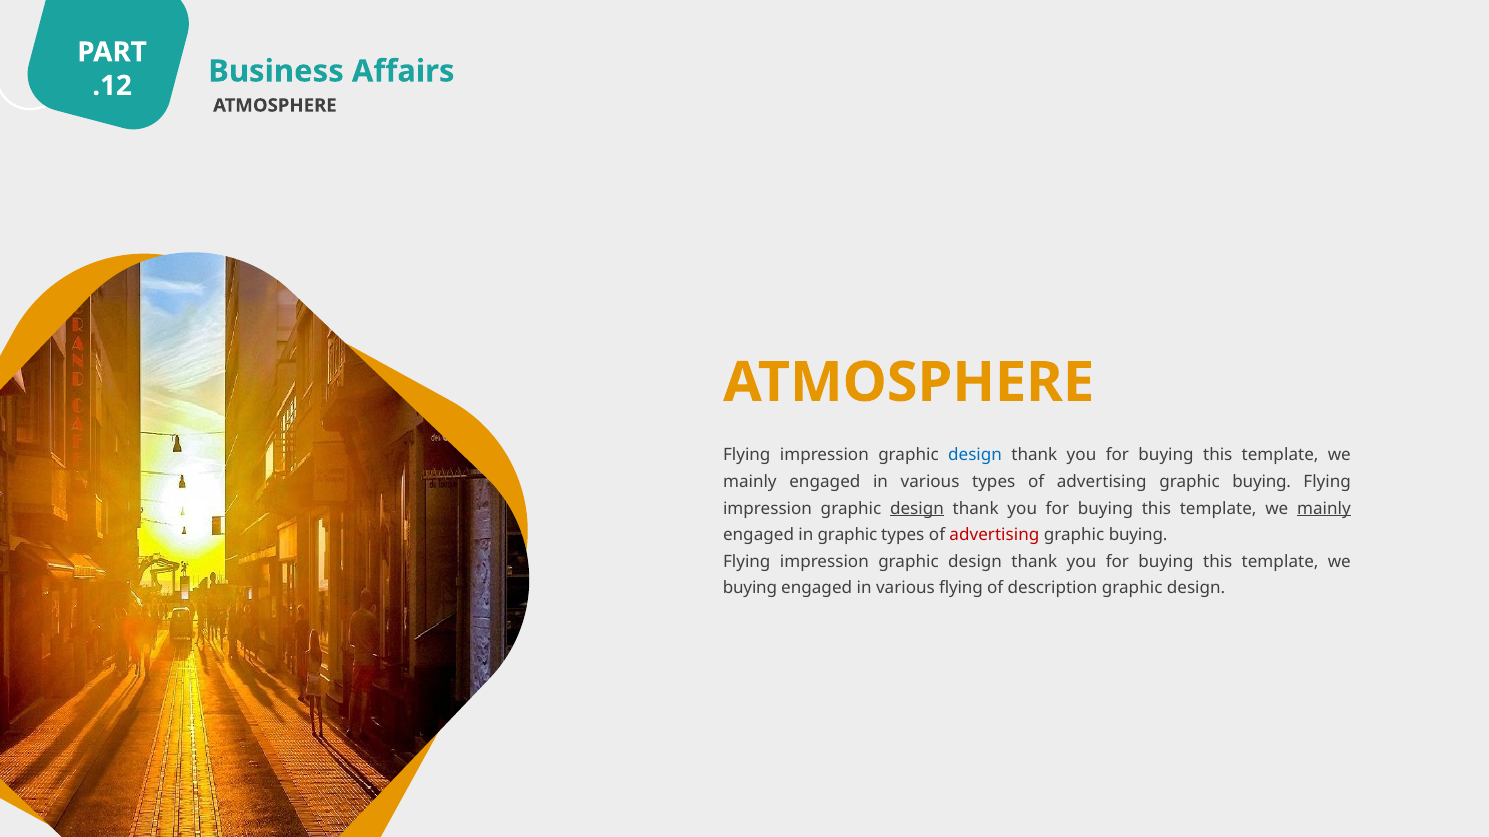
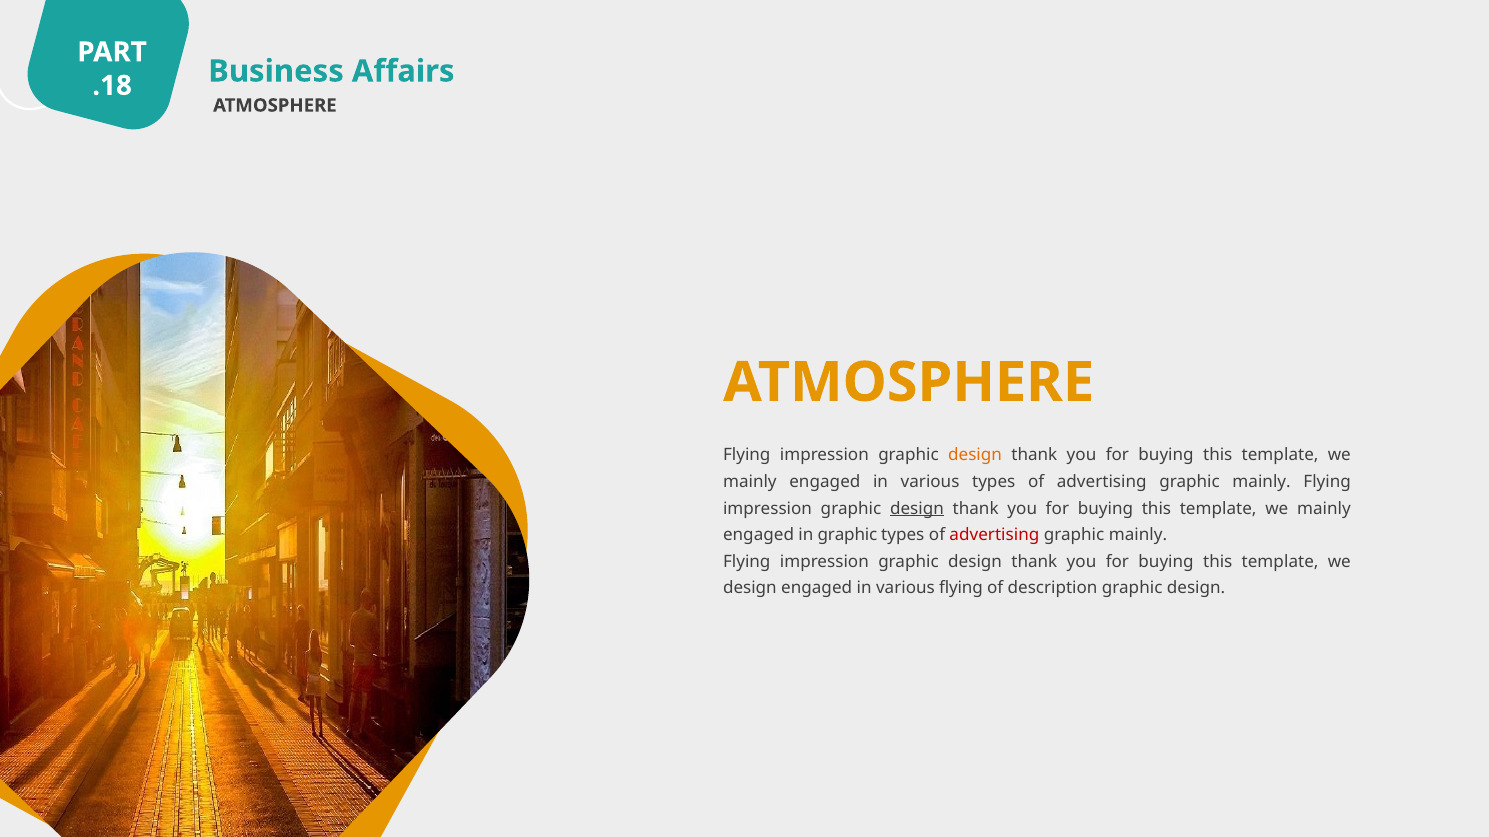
.12: .12 -> .18
design at (975, 456) colour: blue -> orange
buying at (1262, 482): buying -> mainly
mainly at (1324, 509) underline: present -> none
buying at (1138, 535): buying -> mainly
buying at (750, 589): buying -> design
